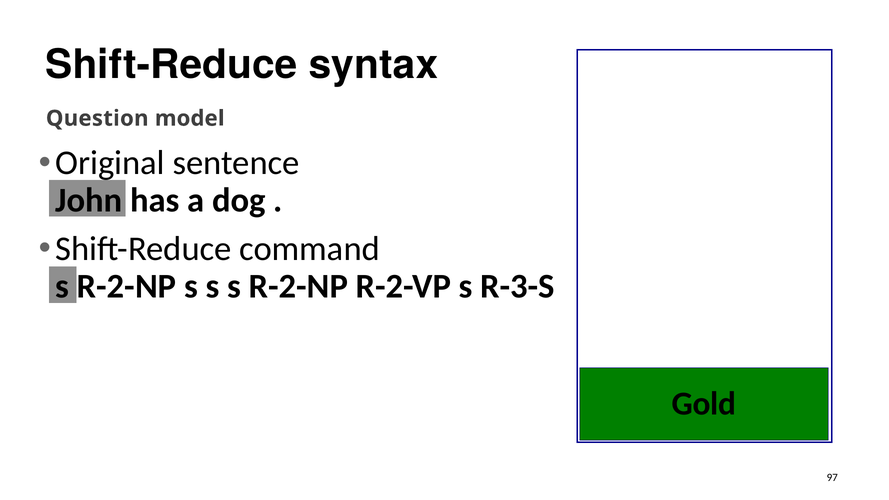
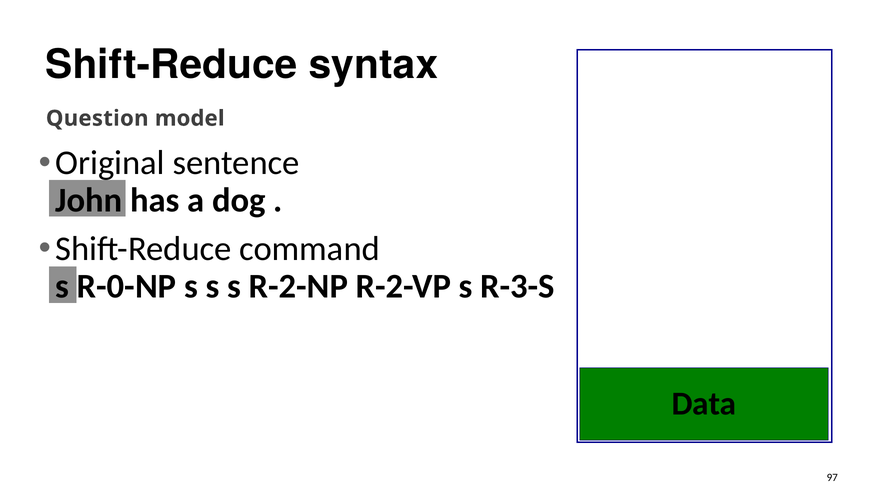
R-2-NP at (127, 286): R-2-NP -> R-0-NP
Gold: Gold -> Data
